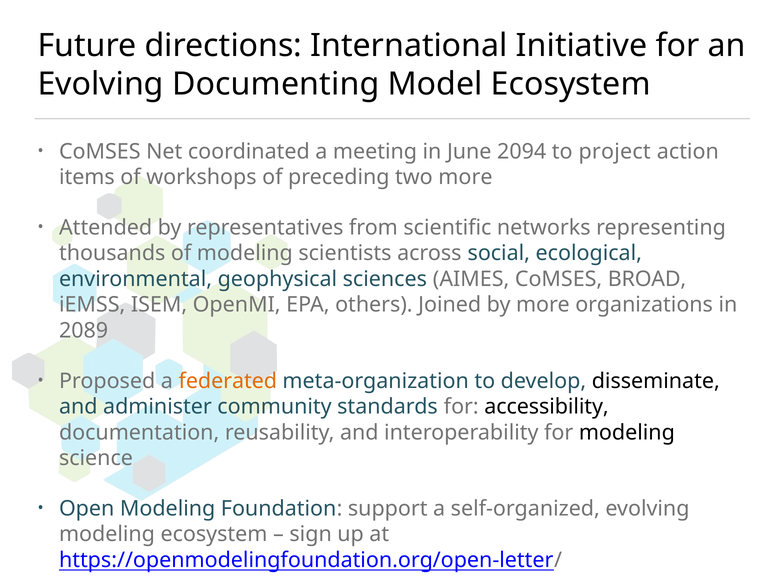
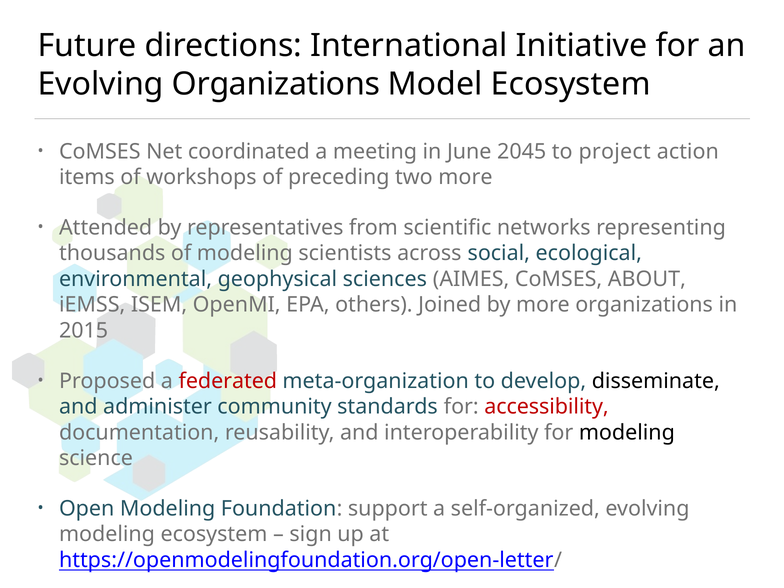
Evolving Documenting: Documenting -> Organizations
2094: 2094 -> 2045
BROAD: BROAD -> ABOUT
2089: 2089 -> 2015
federated colour: orange -> red
accessibility colour: black -> red
